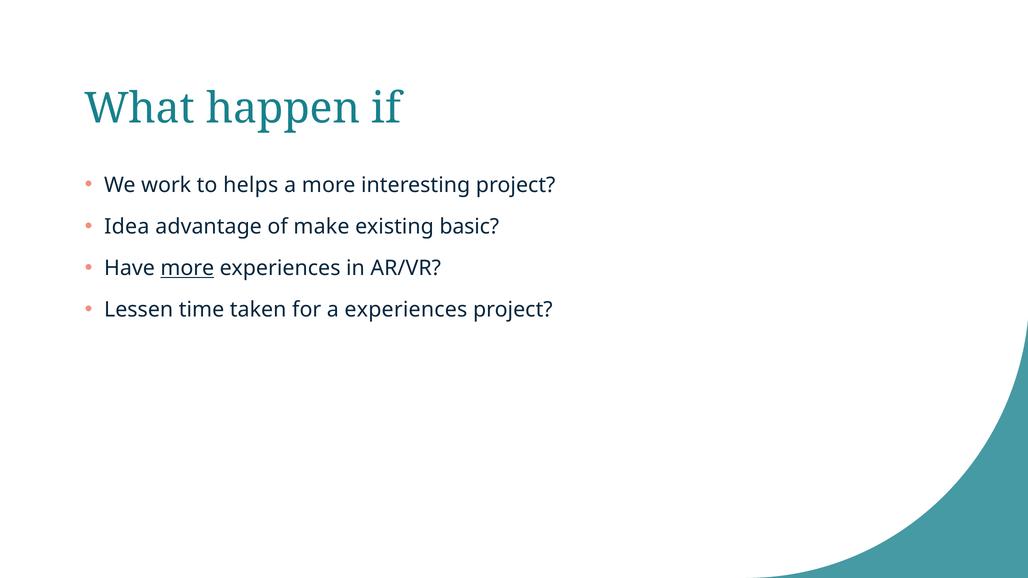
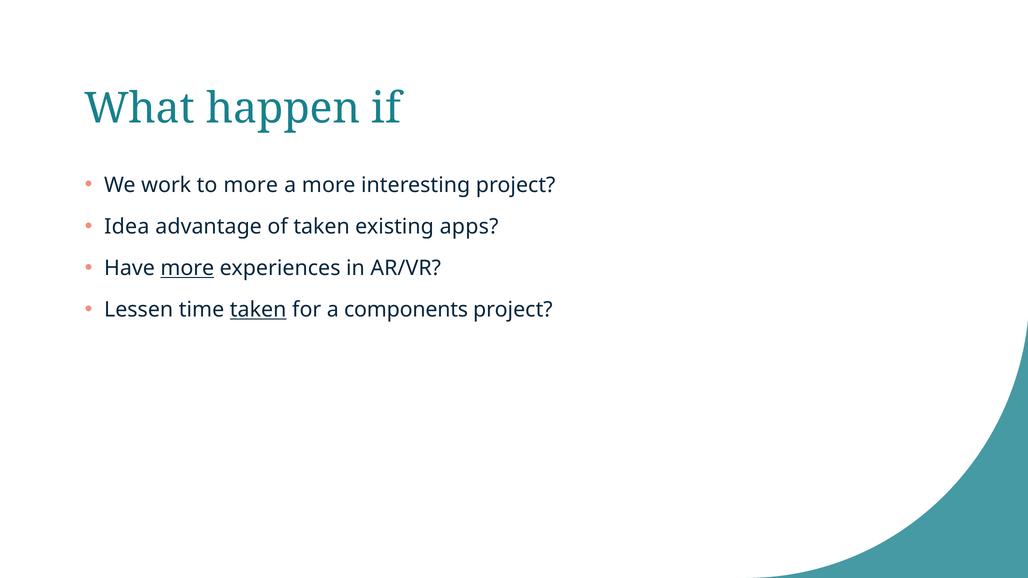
to helps: helps -> more
of make: make -> taken
basic: basic -> apps
taken at (258, 310) underline: none -> present
a experiences: experiences -> components
